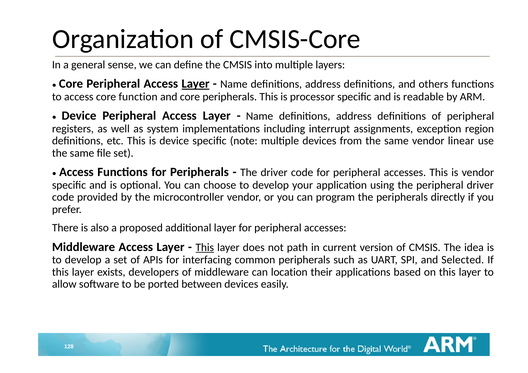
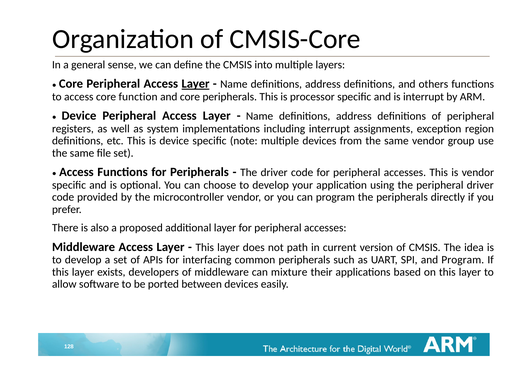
is readable: readable -> interrupt
linear: linear -> group
This at (205, 247) underline: present -> none
and Selected: Selected -> Program
location: location -> mixture
